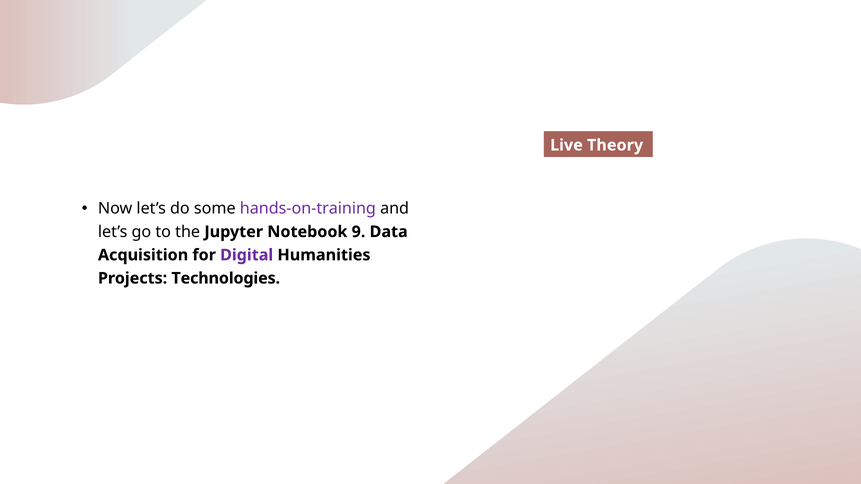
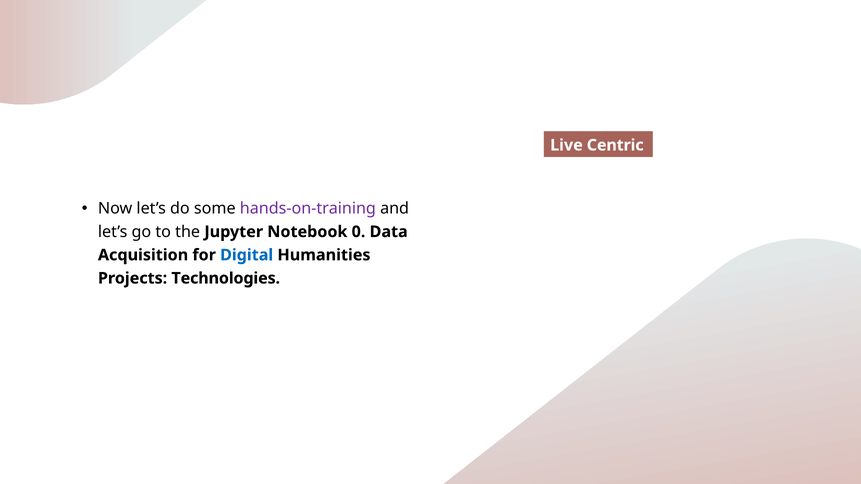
Theory: Theory -> Centric
9: 9 -> 0
Digital colour: purple -> blue
